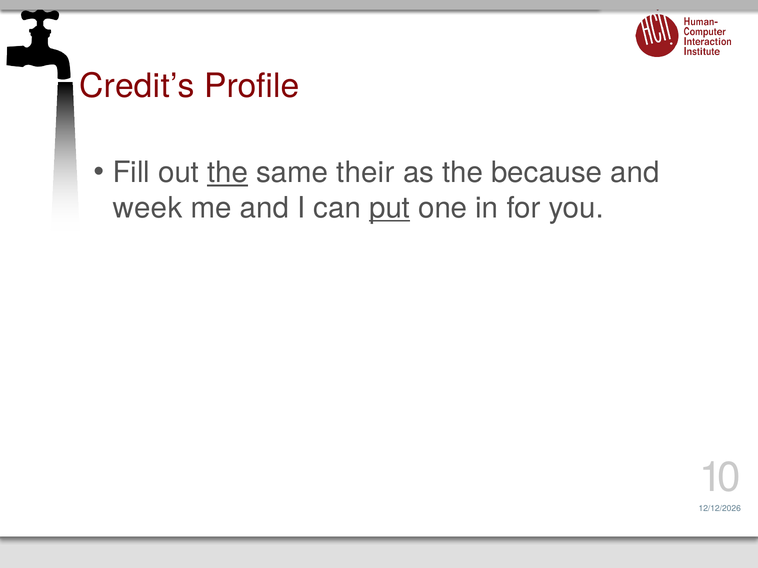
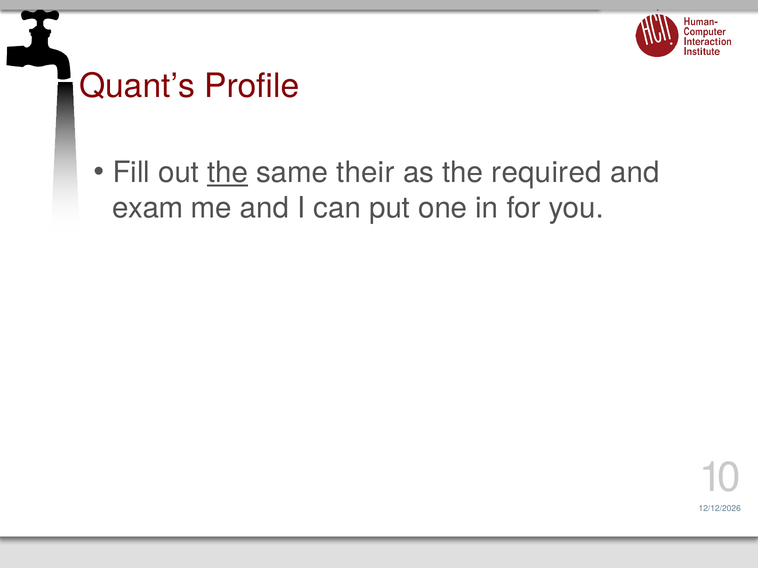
Credit’s: Credit’s -> Quant’s
because: because -> required
week: week -> exam
put underline: present -> none
